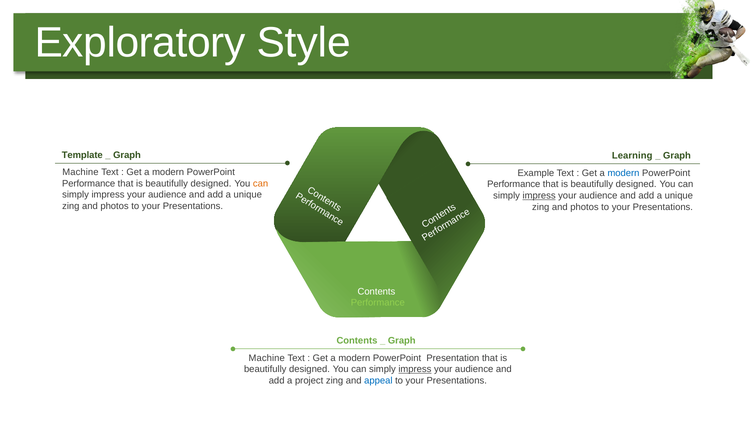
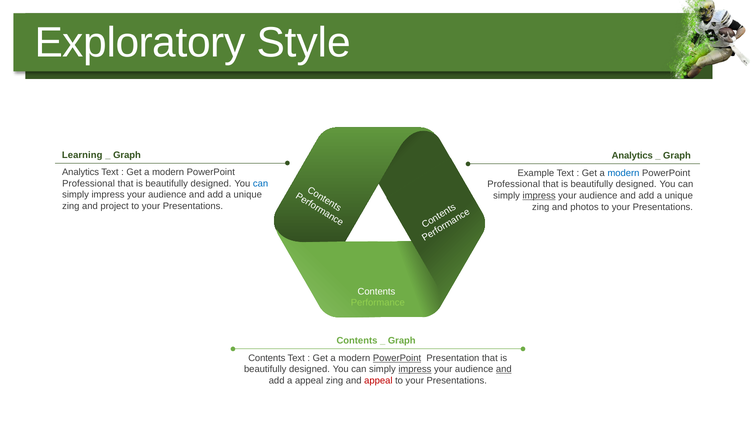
Template: Template -> Learning
Learning at (632, 156): Learning -> Analytics
Machine at (80, 172): Machine -> Analytics
Performance at (89, 184): Performance -> Professional
can at (261, 184) colour: orange -> blue
Performance at (514, 184): Performance -> Professional
photos at (115, 206): photos -> project
Machine at (267, 358): Machine -> Contents
PowerPoint at (397, 358) underline: none -> present
and at (504, 370) underline: none -> present
a project: project -> appeal
appeal at (378, 381) colour: blue -> red
